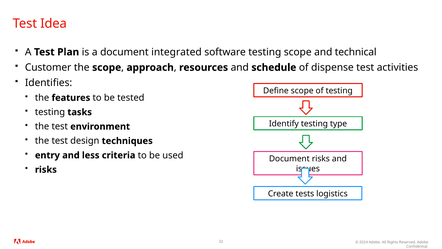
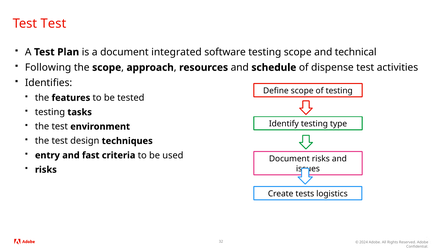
Test Idea: Idea -> Test
Customer: Customer -> Following
less: less -> fast
